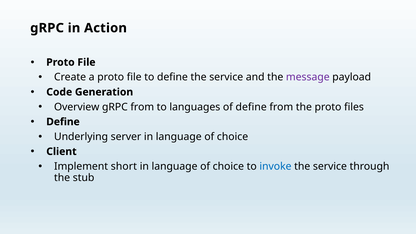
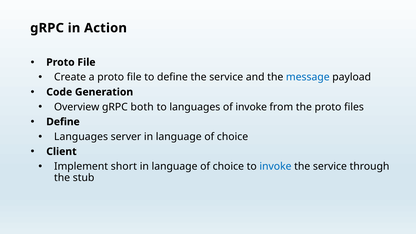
message colour: purple -> blue
gRPC from: from -> both
of define: define -> invoke
Underlying at (81, 137): Underlying -> Languages
